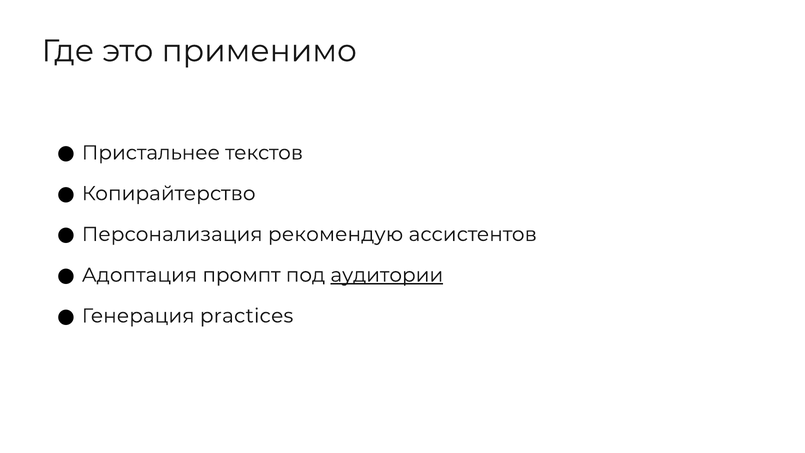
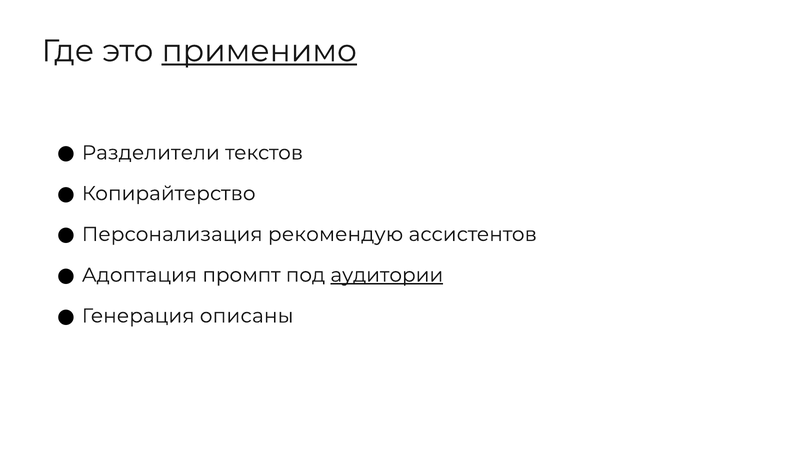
применимо underline: none -> present
Пристальнее: Пристальнее -> Разделители
practices: practices -> описаны
